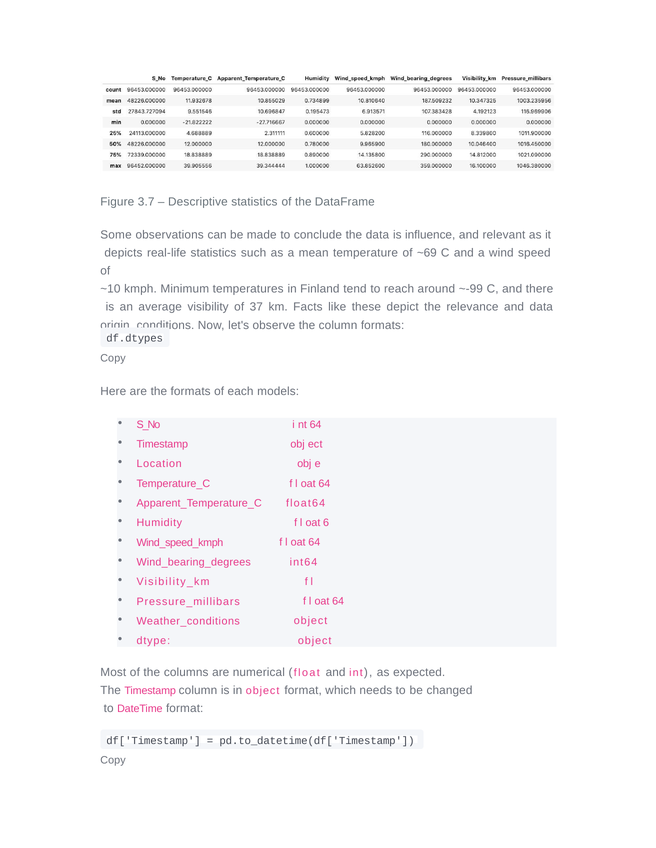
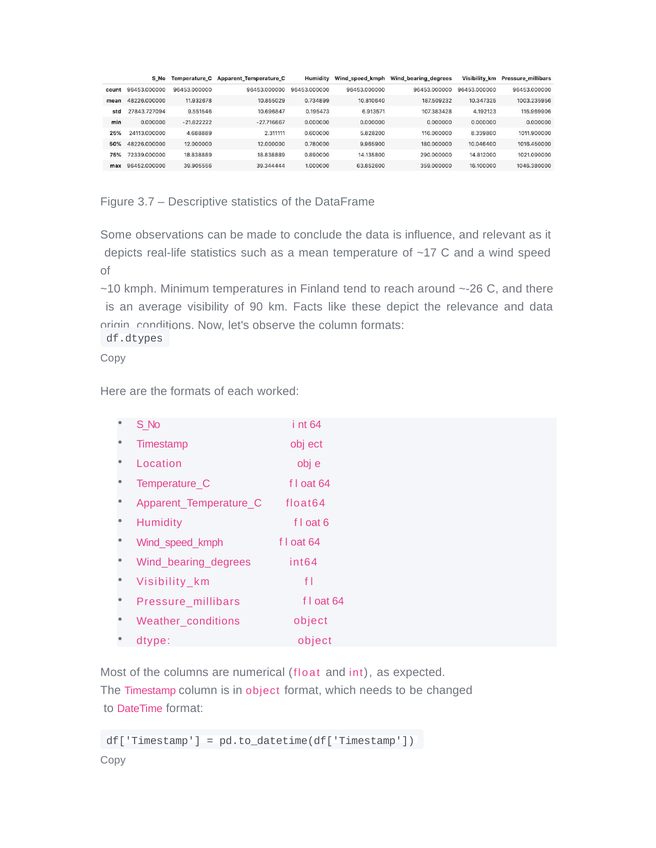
~69: ~69 -> ~17
~-99: ~-99 -> ~-26
37: 37 -> 90
models: models -> worked
